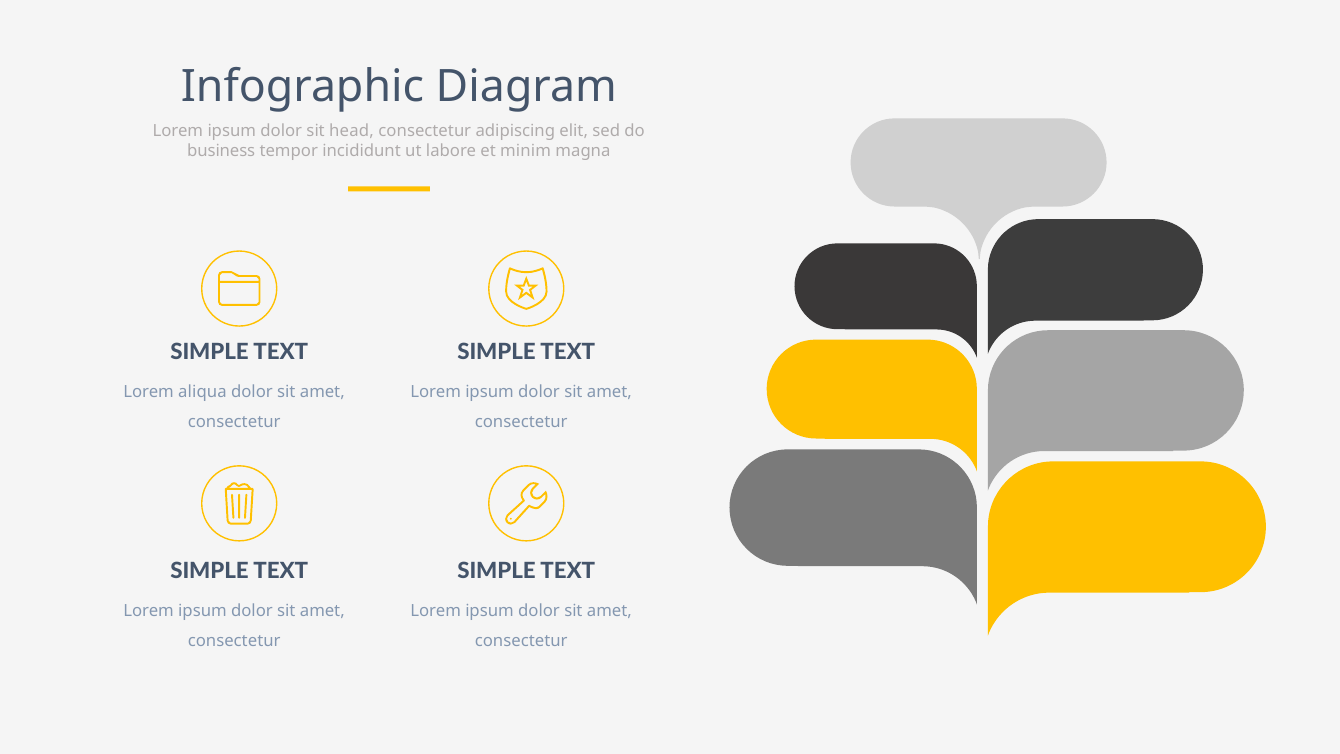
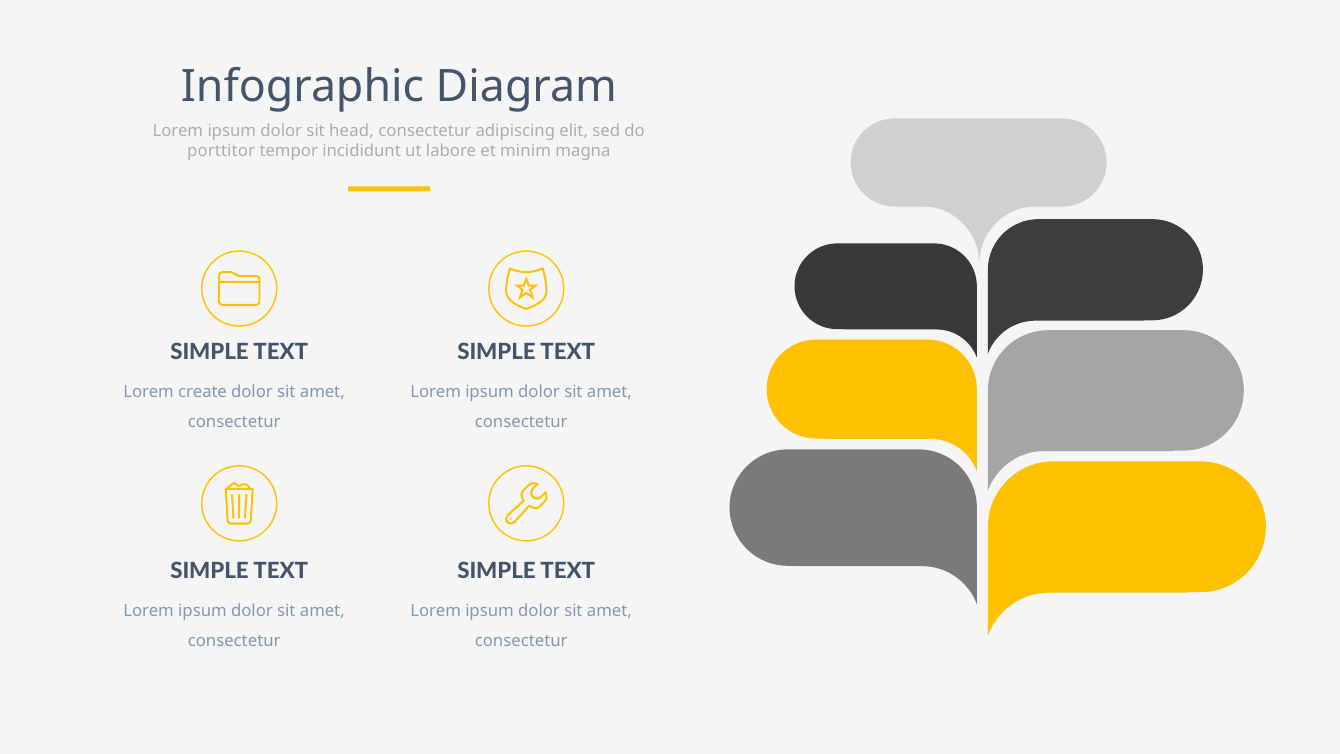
business: business -> porttitor
aliqua: aliqua -> create
